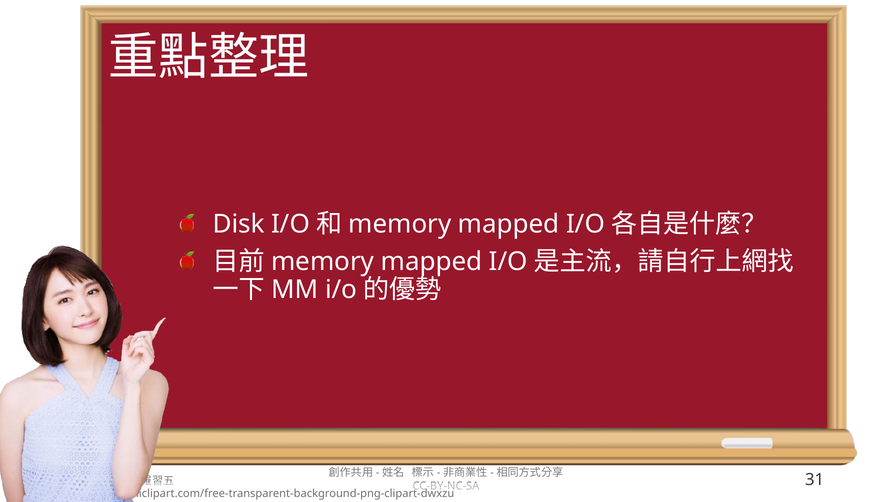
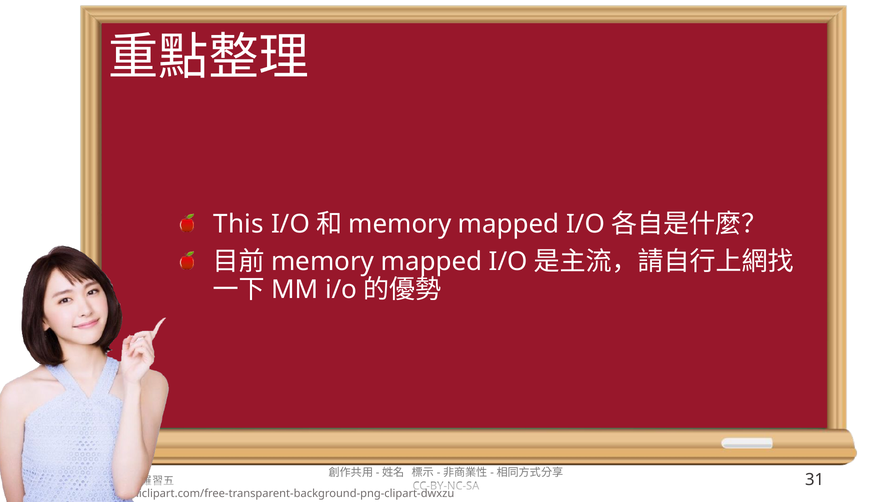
Disk: Disk -> This
